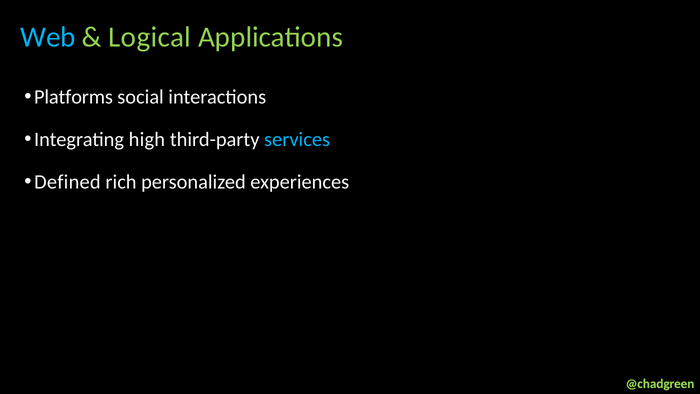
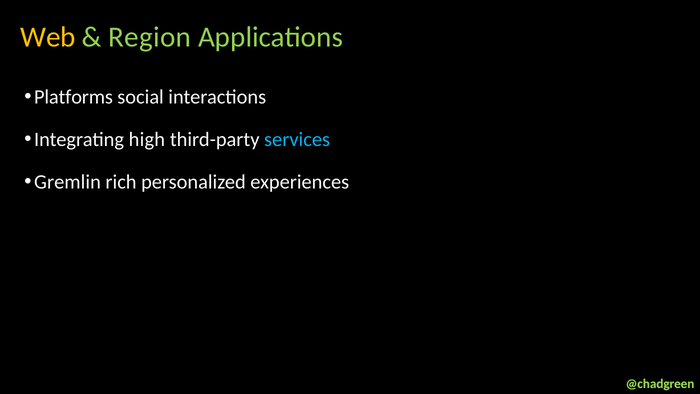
Web colour: light blue -> yellow
Logical: Logical -> Region
Defined: Defined -> Gremlin
